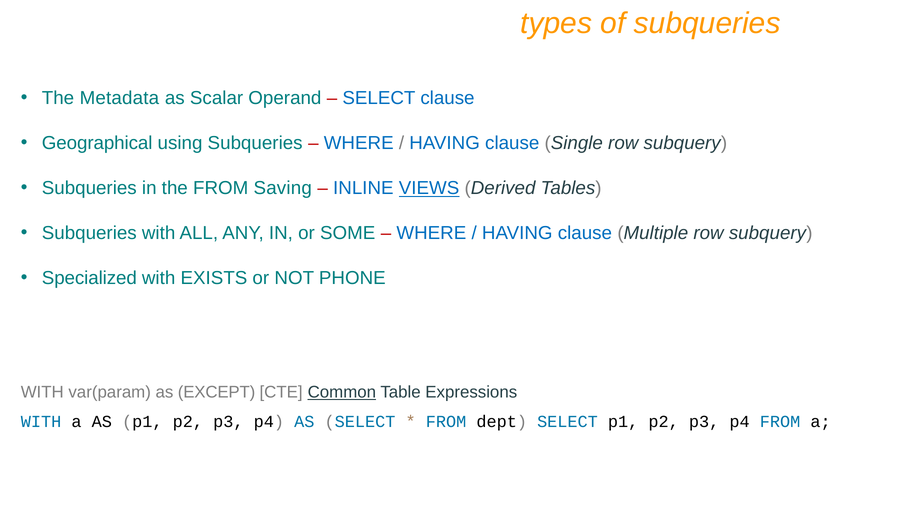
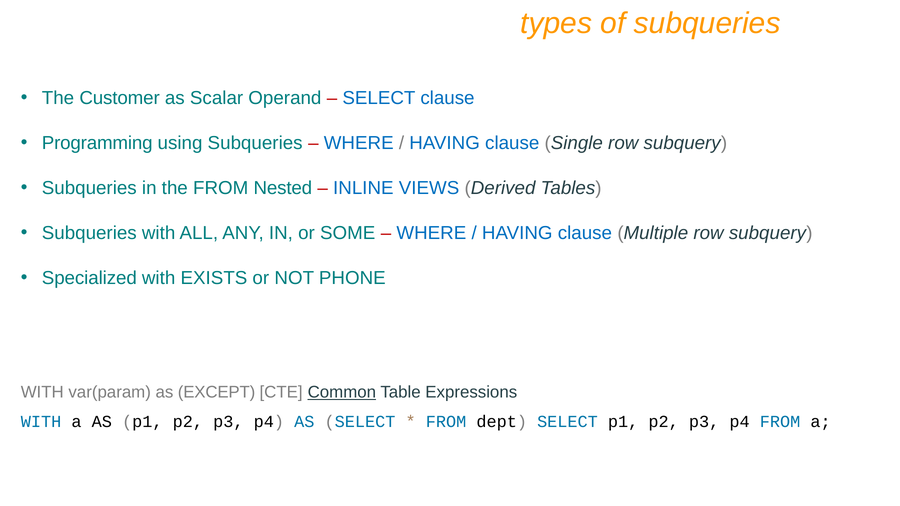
Metadata: Metadata -> Customer
Geographical: Geographical -> Programming
Saving: Saving -> Nested
VIEWS underline: present -> none
